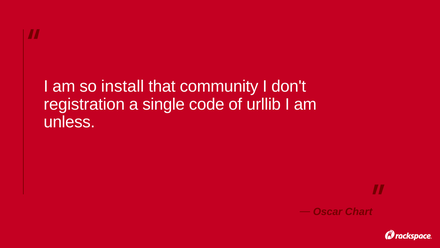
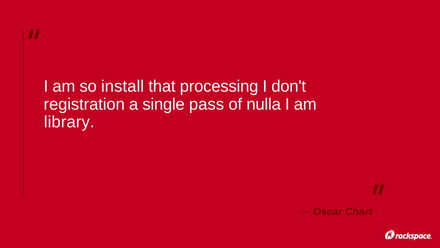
community: community -> processing
code: code -> pass
urllib: urllib -> nulla
unless: unless -> library
